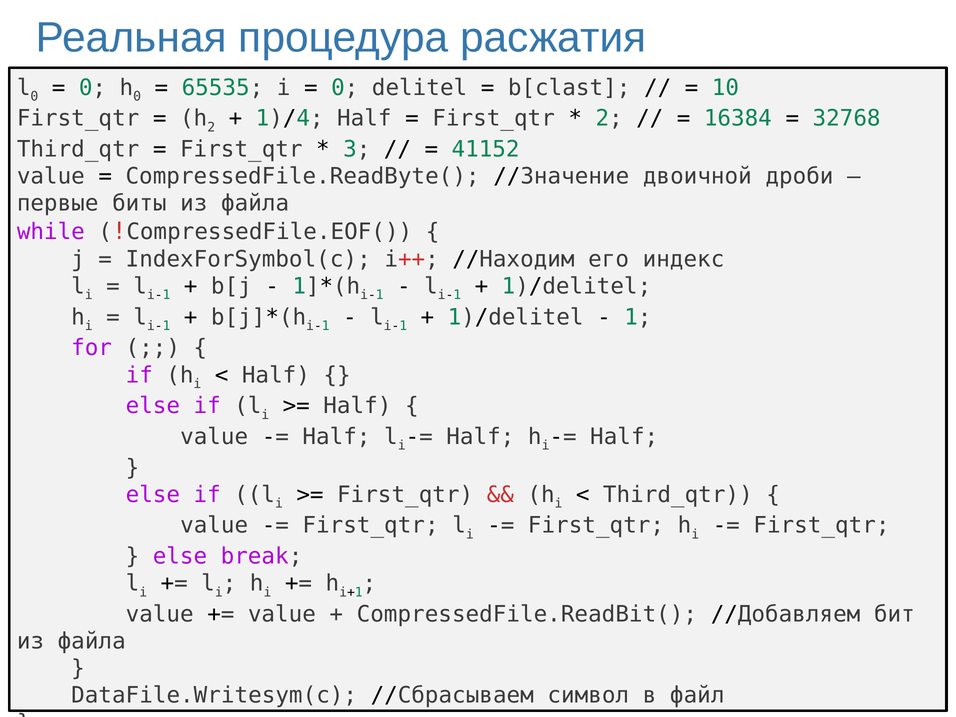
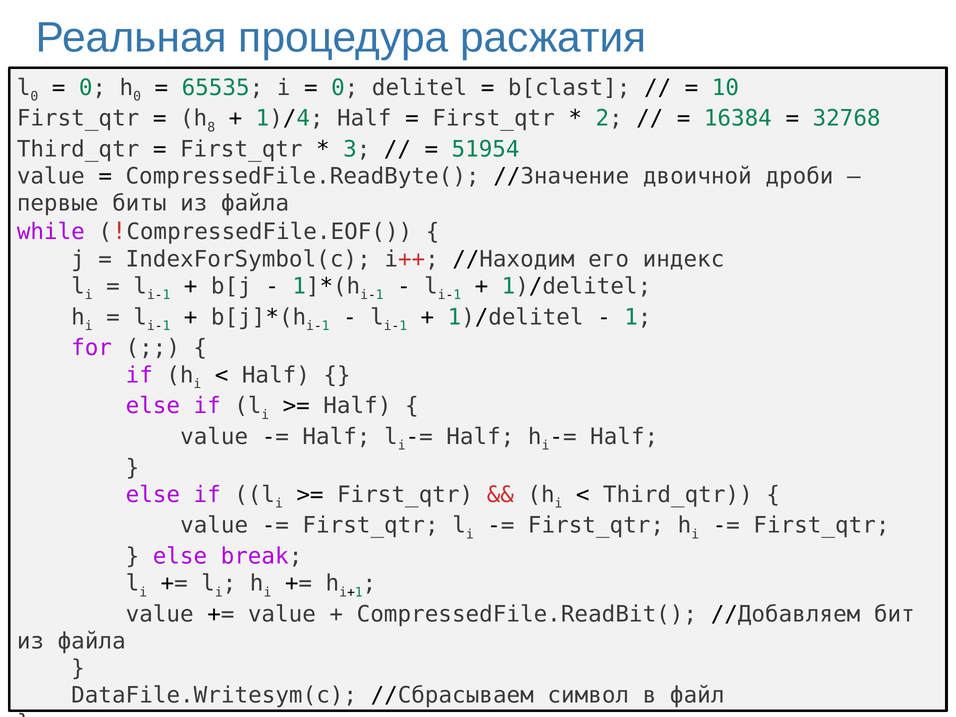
2 at (211, 127): 2 -> 8
41152: 41152 -> 51954
